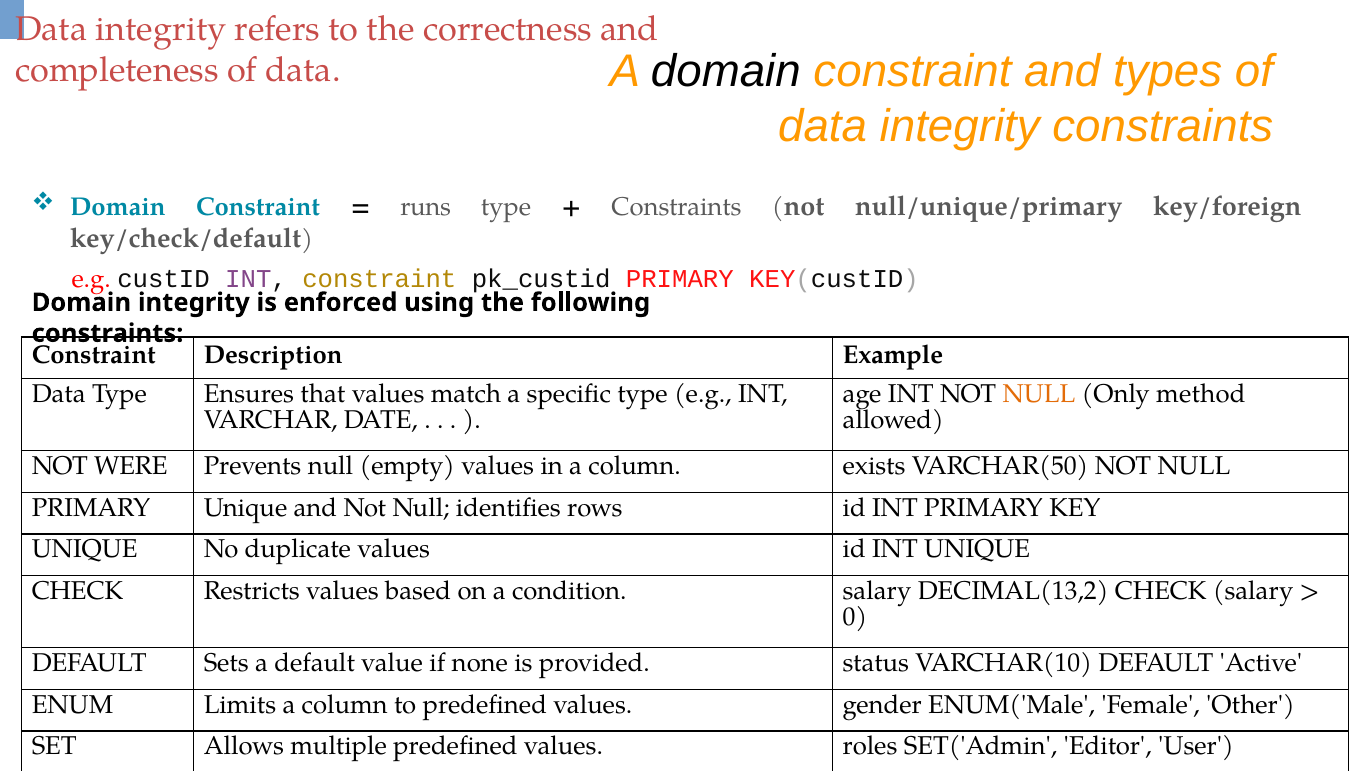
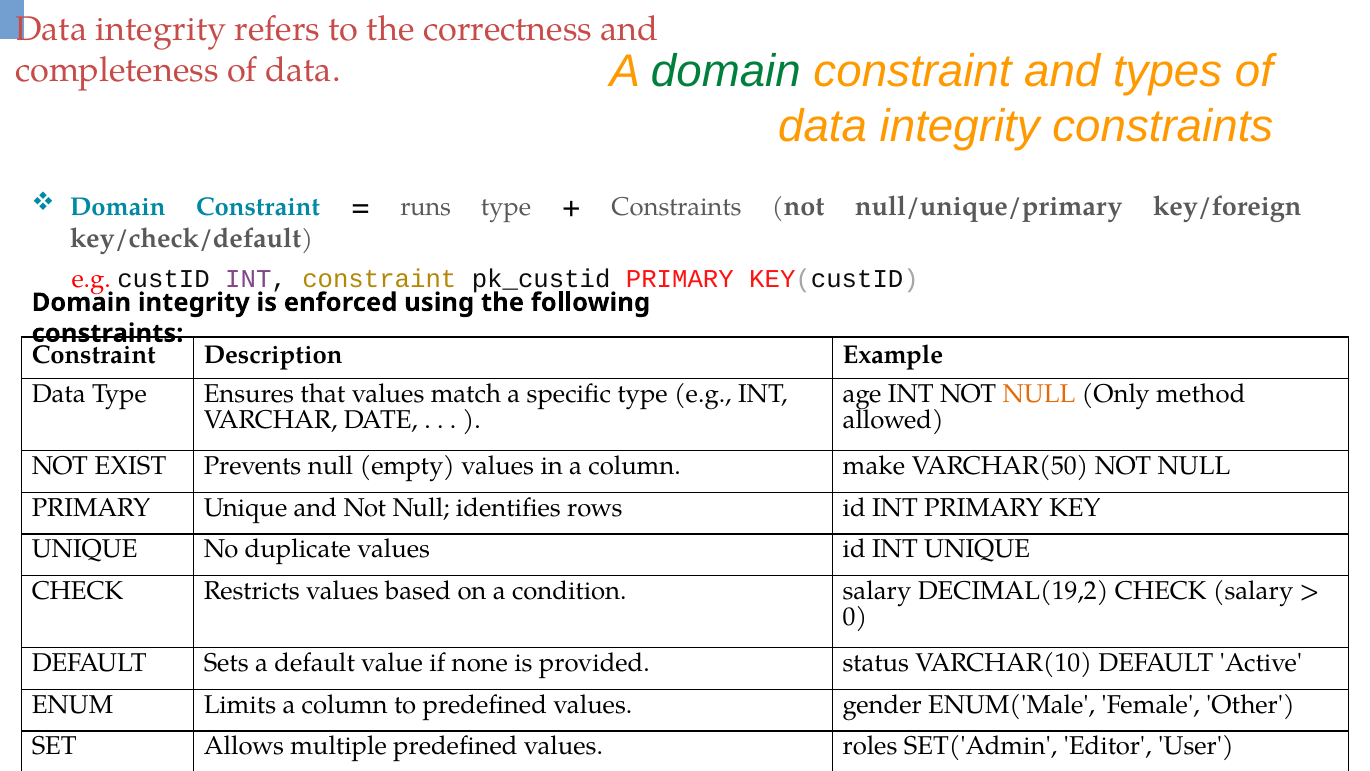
domain at (726, 71) colour: black -> green
WERE: WERE -> EXIST
exists: exists -> make
DECIMAL(13,2: DECIMAL(13,2 -> DECIMAL(19,2
